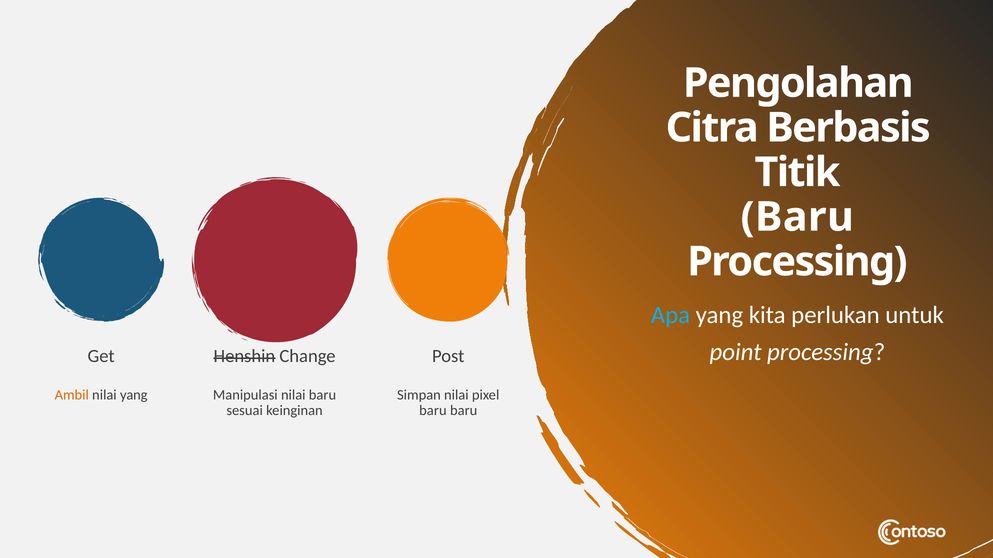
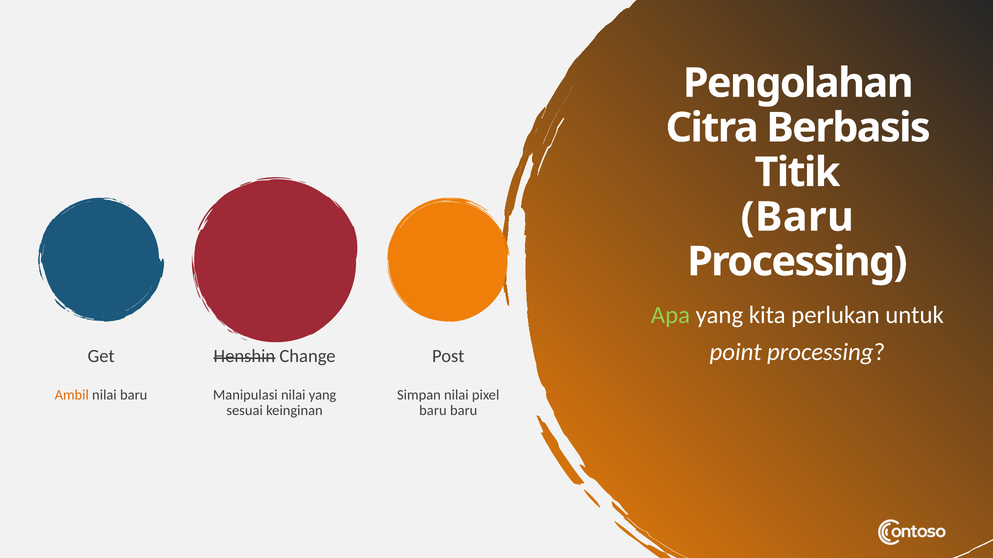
Apa colour: light blue -> light green
nilai yang: yang -> baru
nilai baru: baru -> yang
